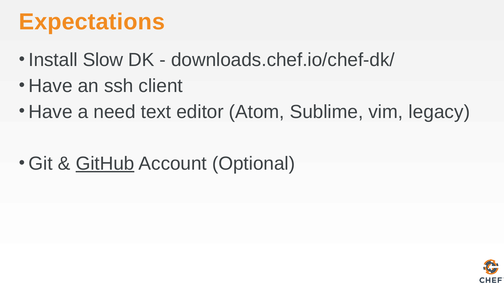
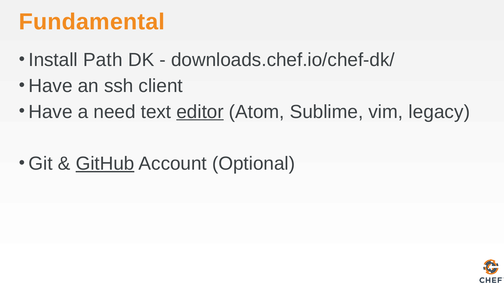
Expectations: Expectations -> Fundamental
Slow: Slow -> Path
editor underline: none -> present
